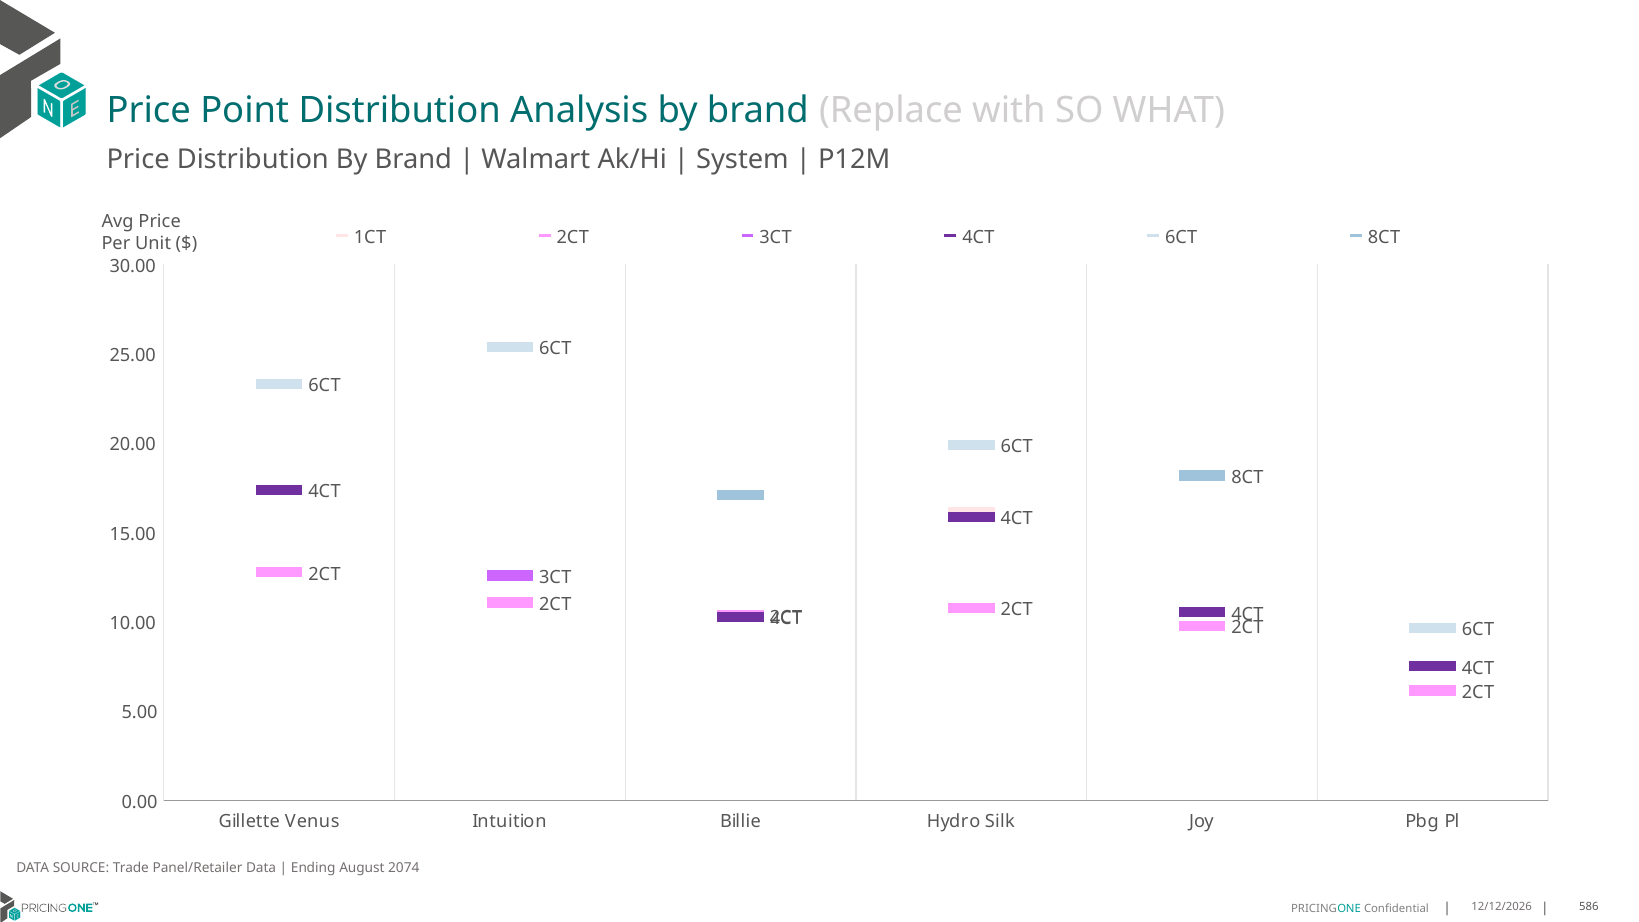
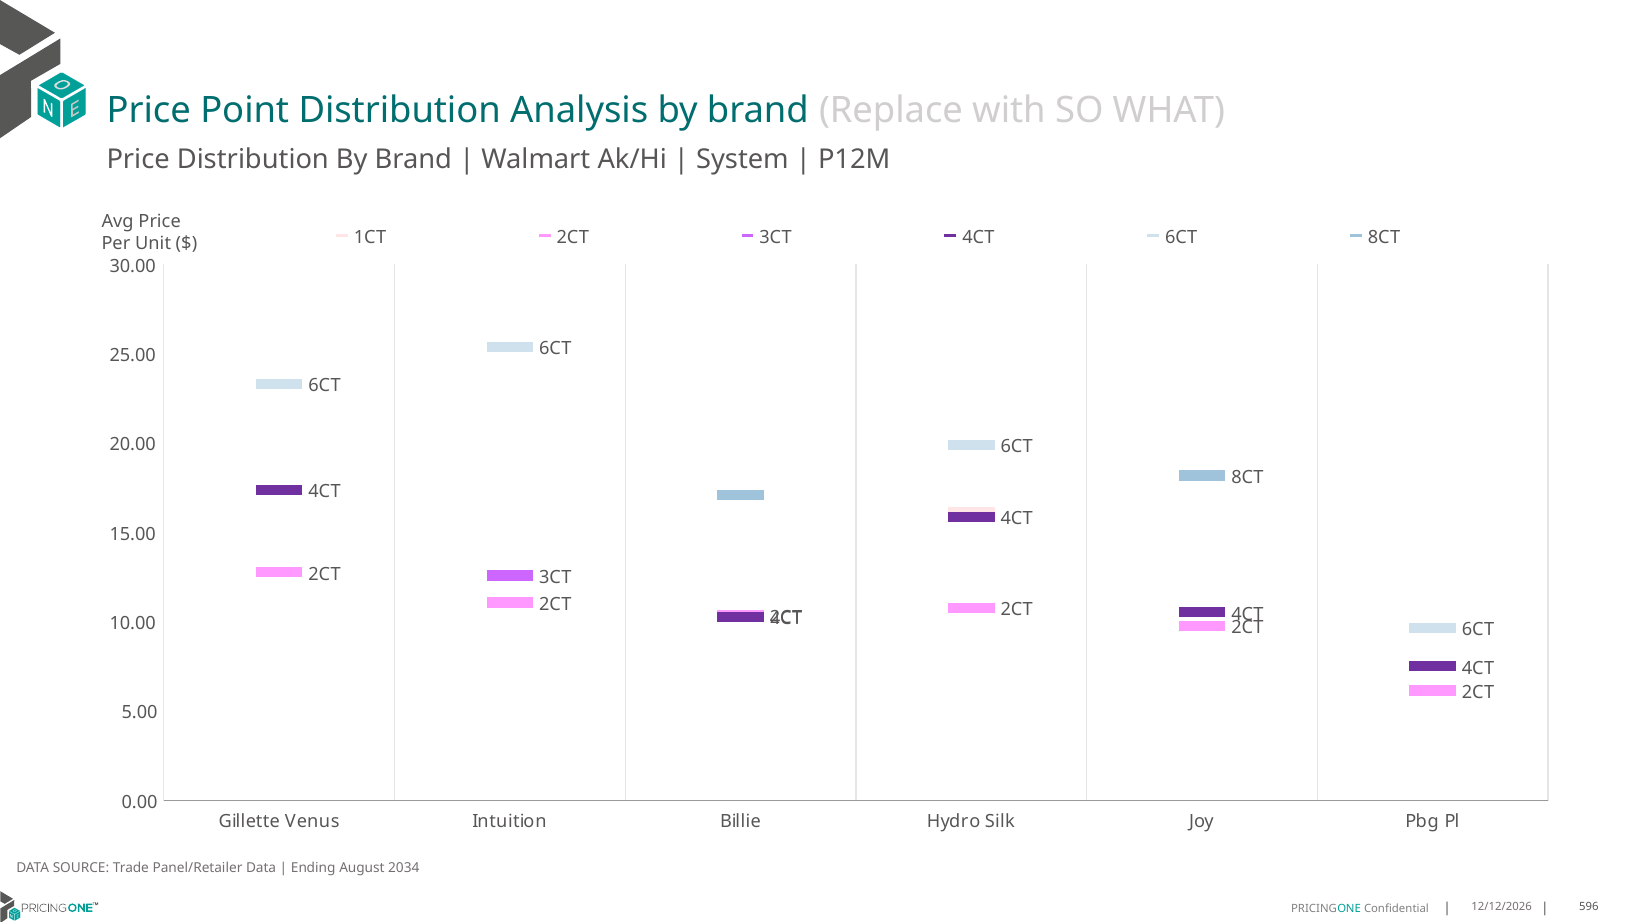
2074: 2074 -> 2034
586: 586 -> 596
